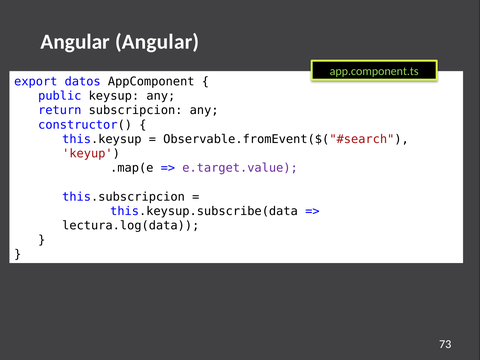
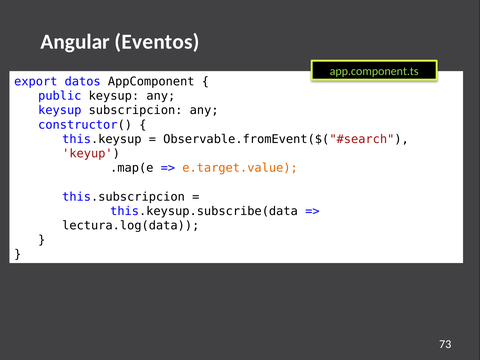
Angular Angular: Angular -> Eventos
return at (60, 110): return -> keysup
e.target.value colour: purple -> orange
